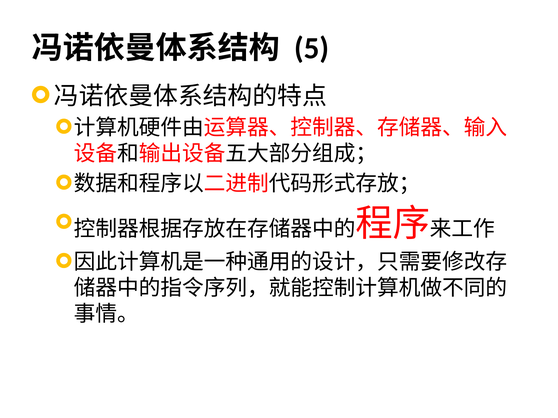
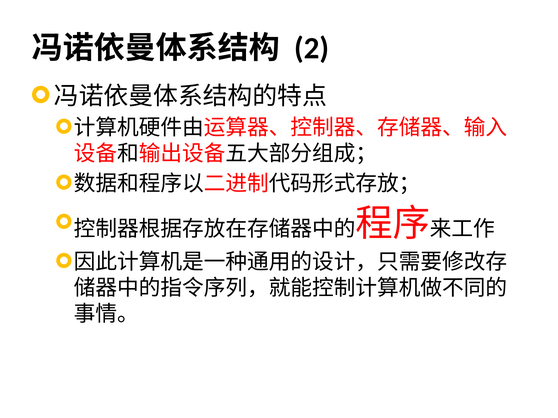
5: 5 -> 2
